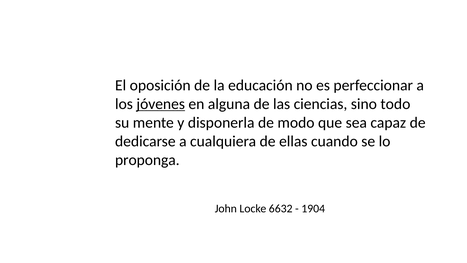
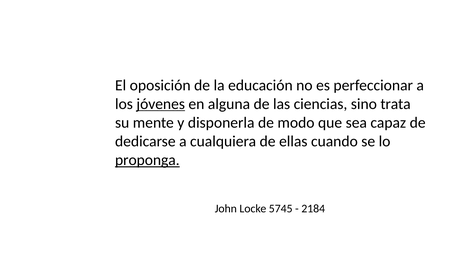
todo: todo -> trata
proponga underline: none -> present
6632: 6632 -> 5745
1904: 1904 -> 2184
